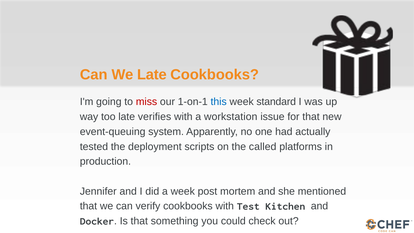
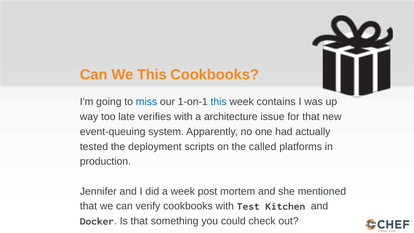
We Late: Late -> This
miss colour: red -> blue
standard: standard -> contains
workstation: workstation -> architecture
